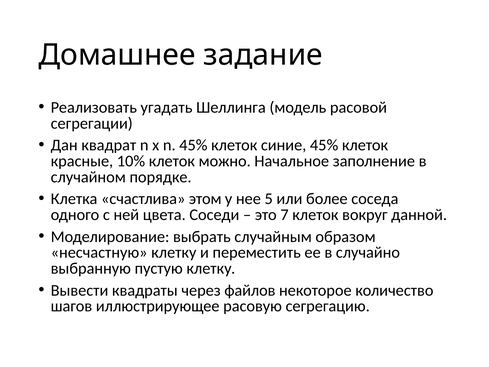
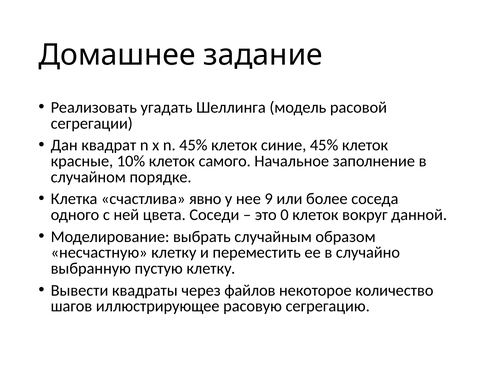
можно: можно -> самого
этом: этом -> явно
5: 5 -> 9
7: 7 -> 0
